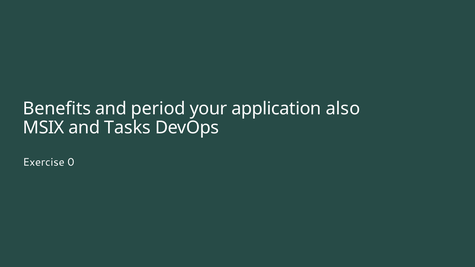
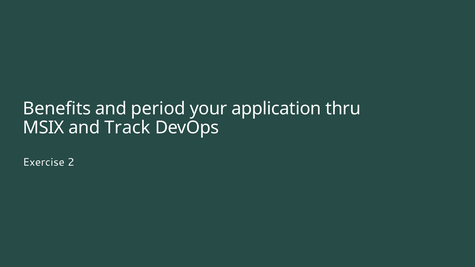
also: also -> thru
Tasks: Tasks -> Track
0: 0 -> 2
